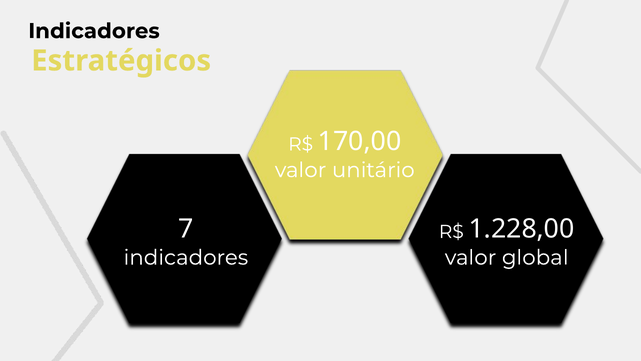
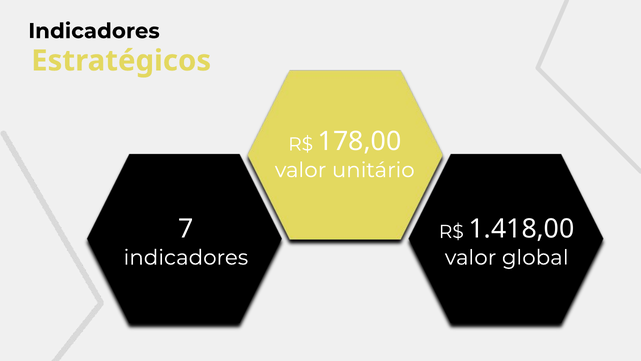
170,00: 170,00 -> 178,00
1.228,00: 1.228,00 -> 1.418,00
